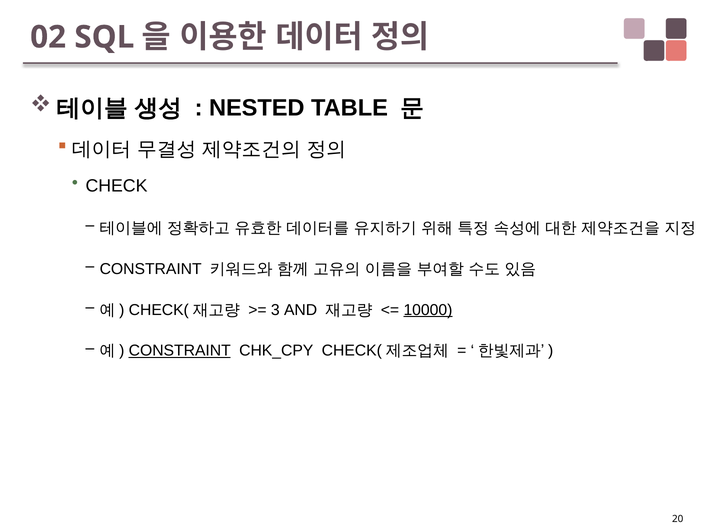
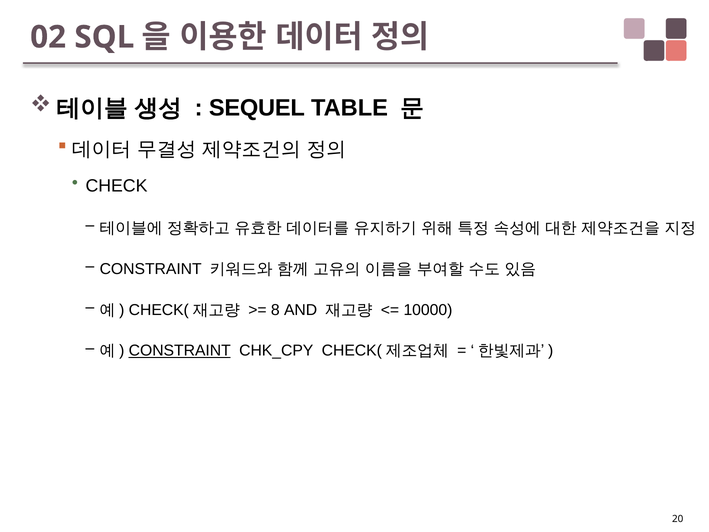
NESTED: NESTED -> SEQUEL
3: 3 -> 8
10000 underline: present -> none
